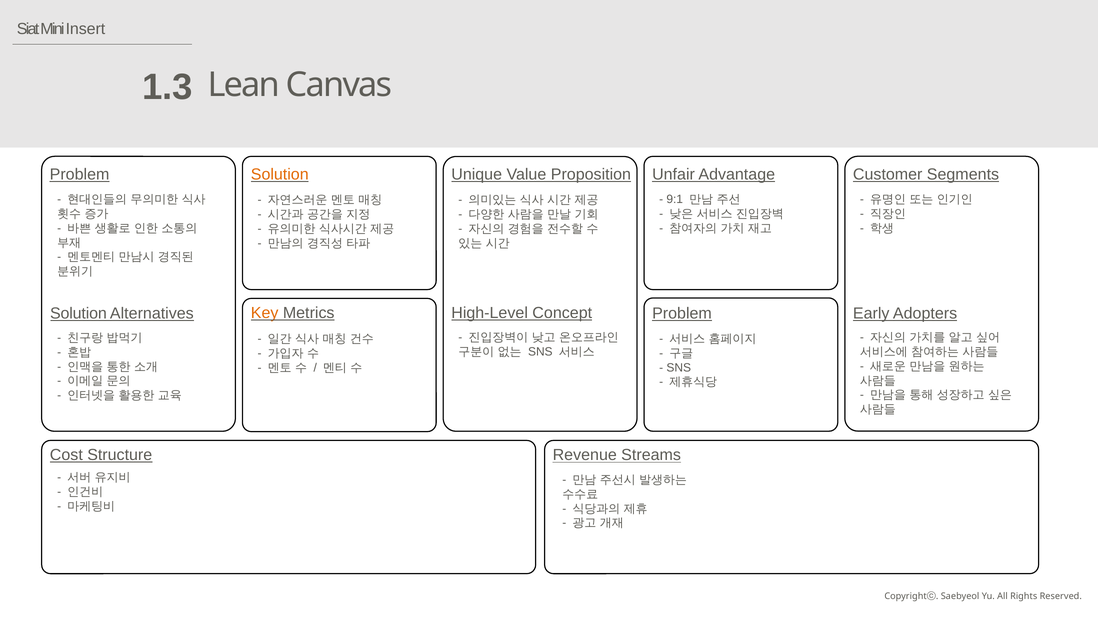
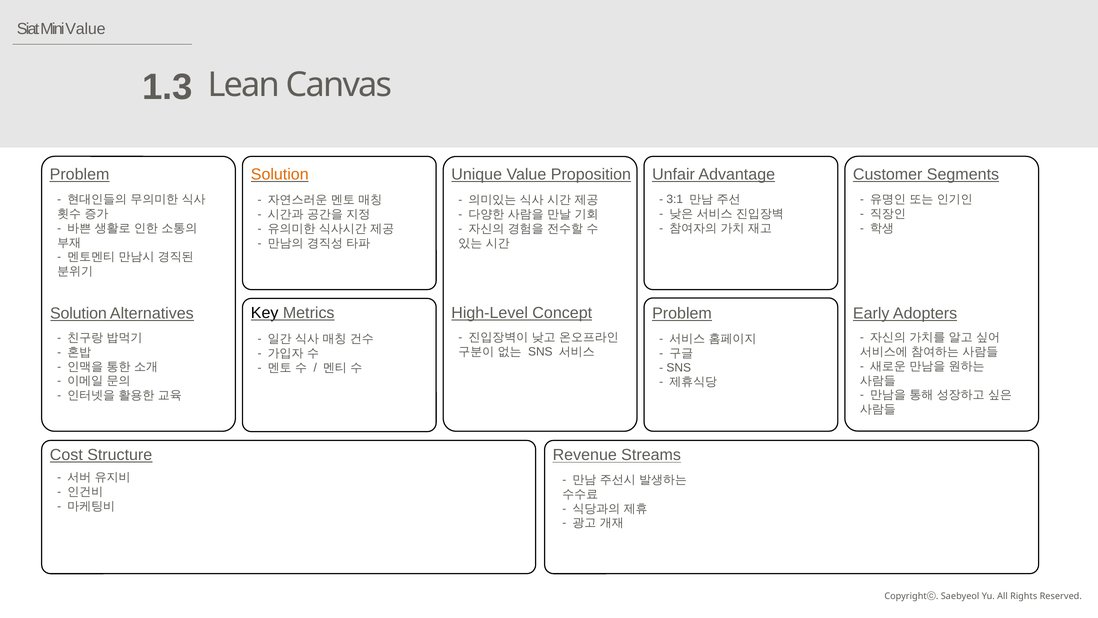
Mini Insert: Insert -> Value
9:1: 9:1 -> 3:1
Key colour: orange -> black
